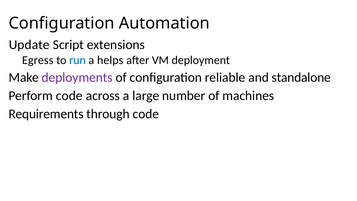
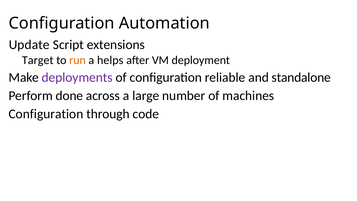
Egress: Egress -> Target
run colour: blue -> orange
Perform code: code -> done
Requirements at (46, 114): Requirements -> Configuration
